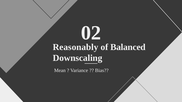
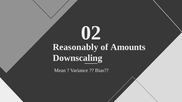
Balanced: Balanced -> Amounts
